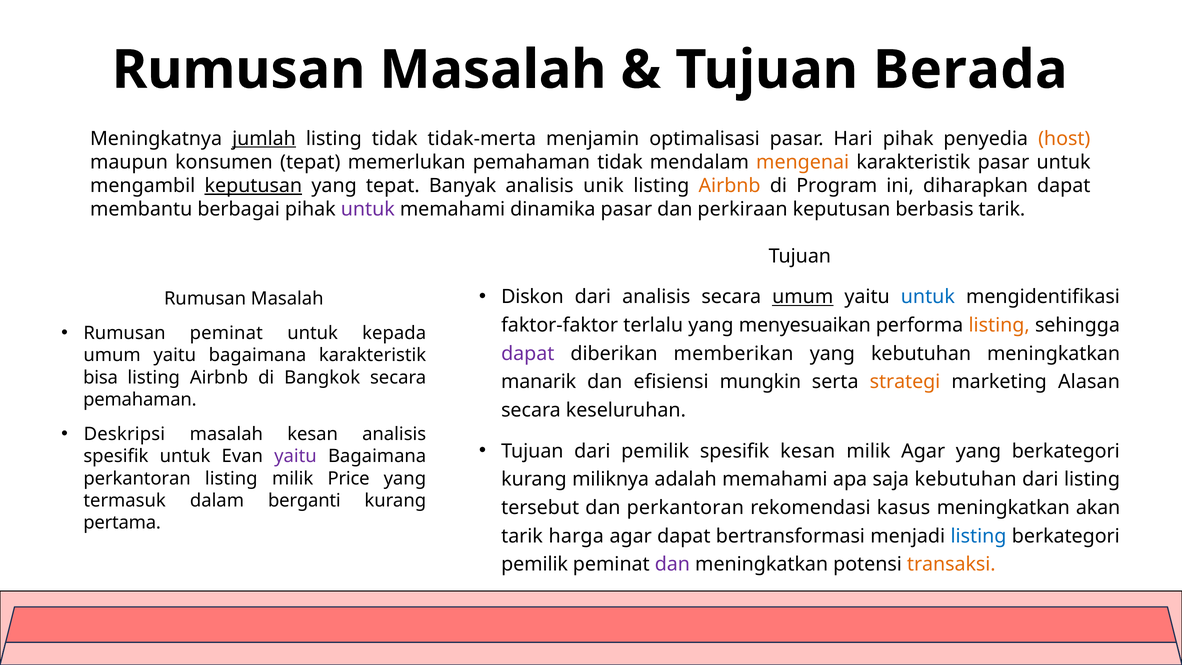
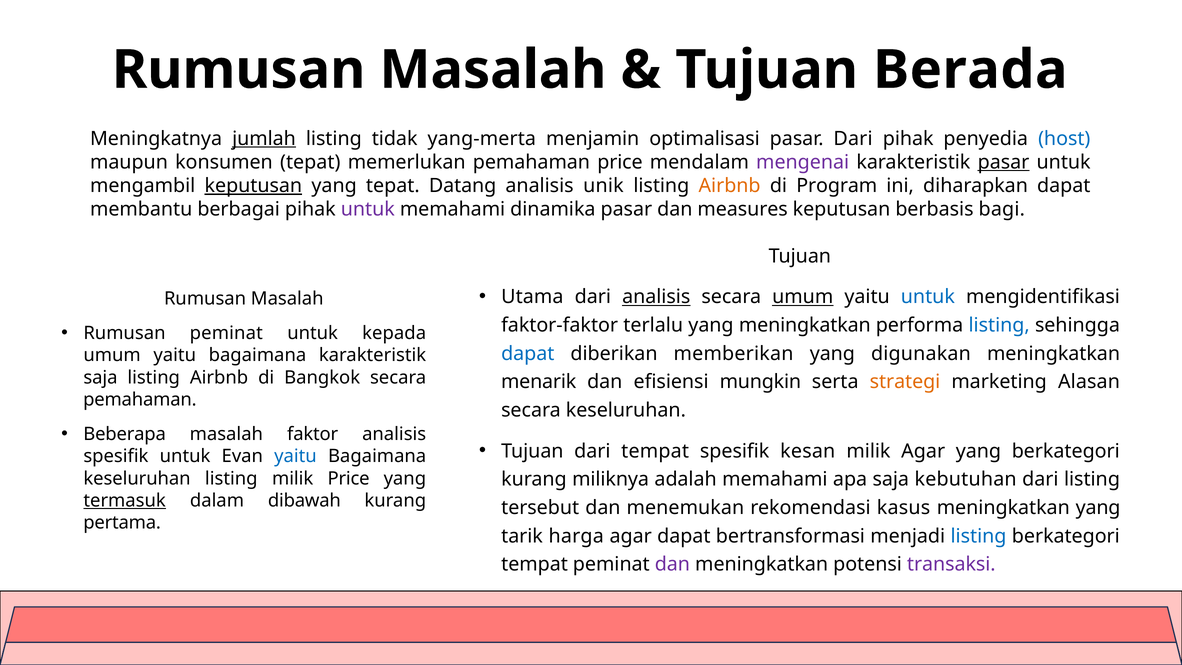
tidak-merta: tidak-merta -> yang-merta
pasar Hari: Hari -> Dari
host colour: orange -> blue
pemahaman tidak: tidak -> price
mengenai colour: orange -> purple
pasar at (1004, 162) underline: none -> present
Banyak: Banyak -> Datang
perkiraan: perkiraan -> measures
berbasis tarik: tarik -> bagi
Diskon: Diskon -> Utama
analisis at (656, 297) underline: none -> present
yang menyesuaikan: menyesuaikan -> meningkatkan
listing at (999, 325) colour: orange -> blue
dapat at (528, 354) colour: purple -> blue
yang kebutuhan: kebutuhan -> digunakan
bisa at (101, 377): bisa -> saja
manarik: manarik -> menarik
Deskripsi: Deskripsi -> Beberapa
masalah kesan: kesan -> faktor
dari pemilik: pemilik -> tempat
yaitu at (295, 456) colour: purple -> blue
perkantoran at (137, 478): perkantoran -> keseluruhan
termasuk underline: none -> present
berganti: berganti -> dibawah
dan perkantoran: perkantoran -> menemukan
meningkatkan akan: akan -> yang
pemilik at (535, 564): pemilik -> tempat
transaksi colour: orange -> purple
